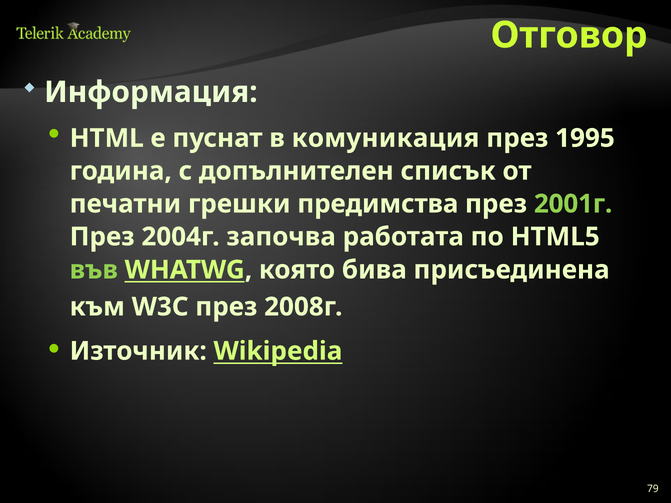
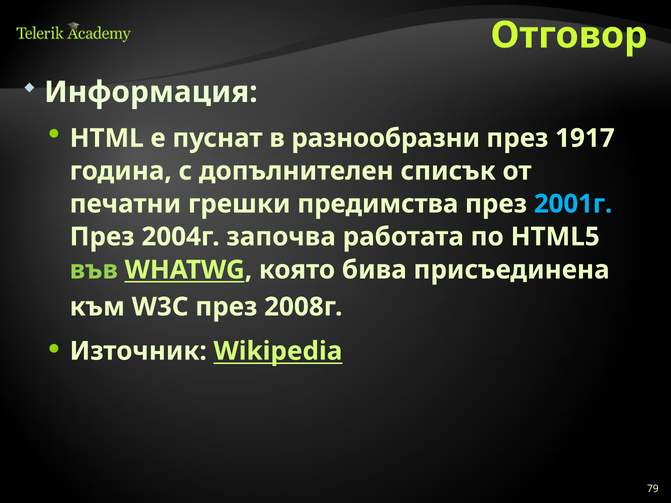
комуникация: комуникация -> разнообразни
1995: 1995 -> 1917
2001г colour: light green -> light blue
